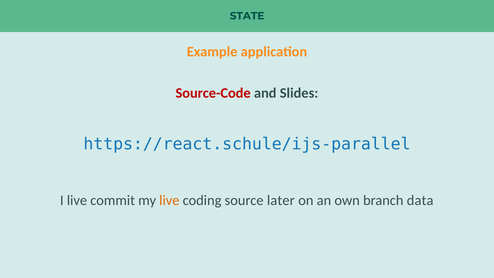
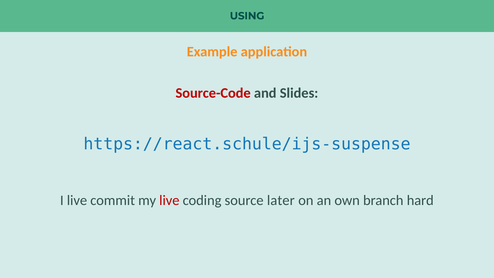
STATE: STATE -> USING
https://react.schule/ijs-parallel: https://react.schule/ijs-parallel -> https://react.schule/ijs-suspense
live at (169, 200) colour: orange -> red
data: data -> hard
